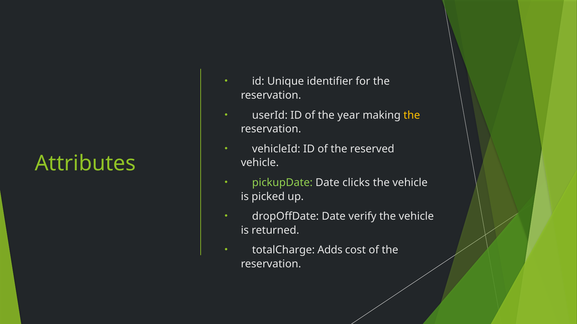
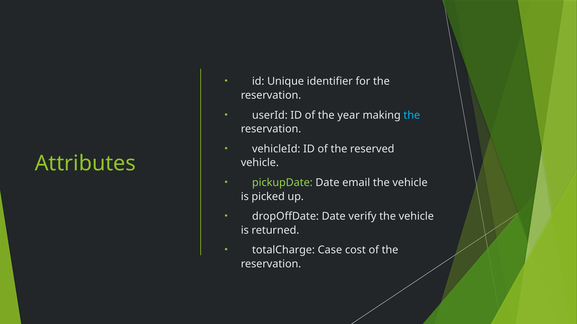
the at (412, 115) colour: yellow -> light blue
clicks: clicks -> email
Adds: Adds -> Case
